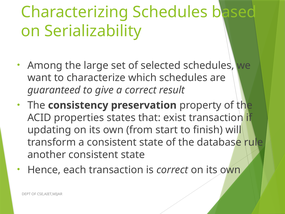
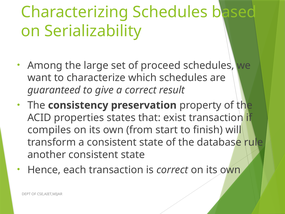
selected: selected -> proceed
updating: updating -> compiles
